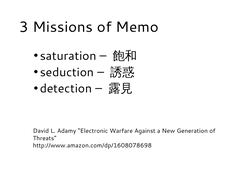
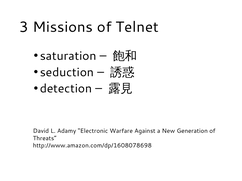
Memo: Memo -> Telnet
